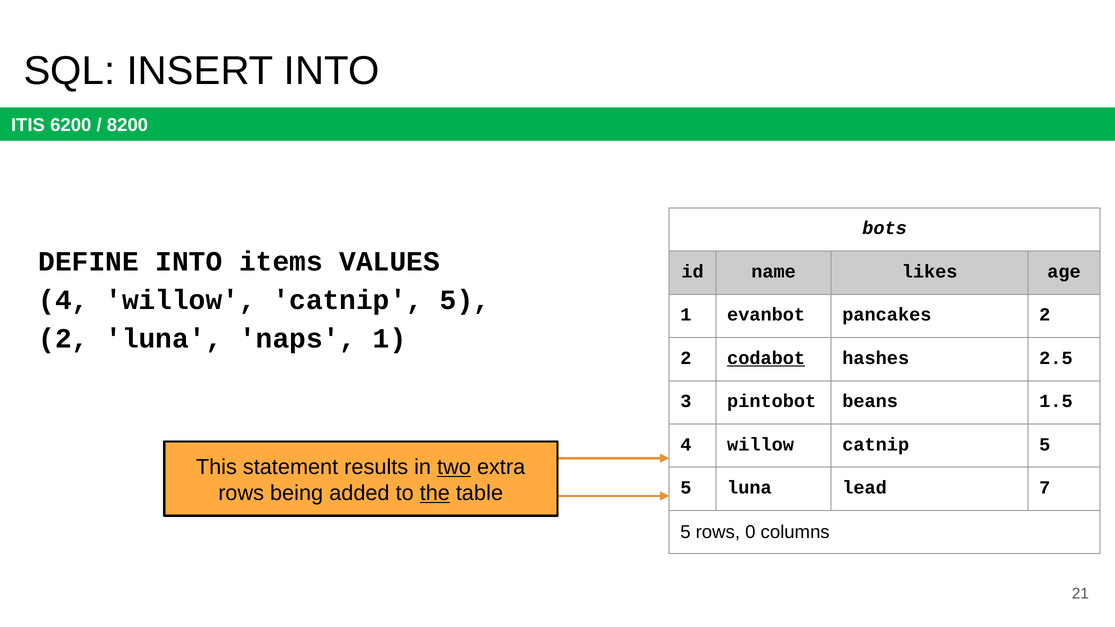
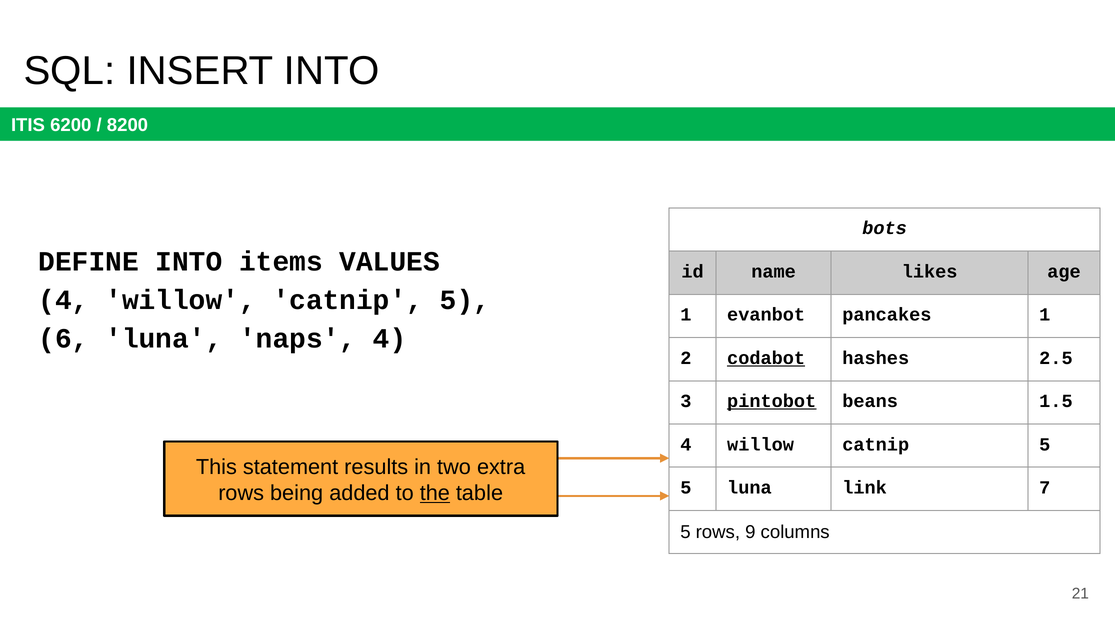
pancakes 2: 2 -> 1
2 at (63, 339): 2 -> 6
naps 1: 1 -> 4
pintobot underline: none -> present
two underline: present -> none
lead: lead -> link
0: 0 -> 9
